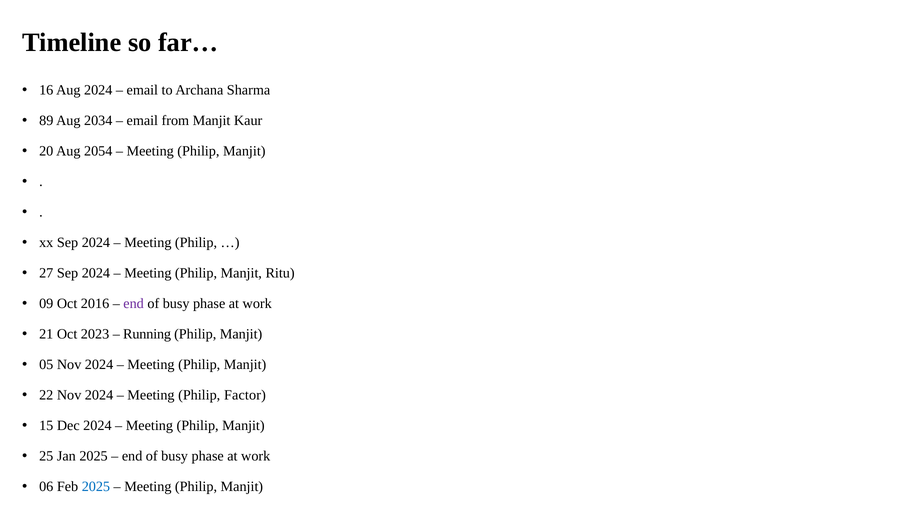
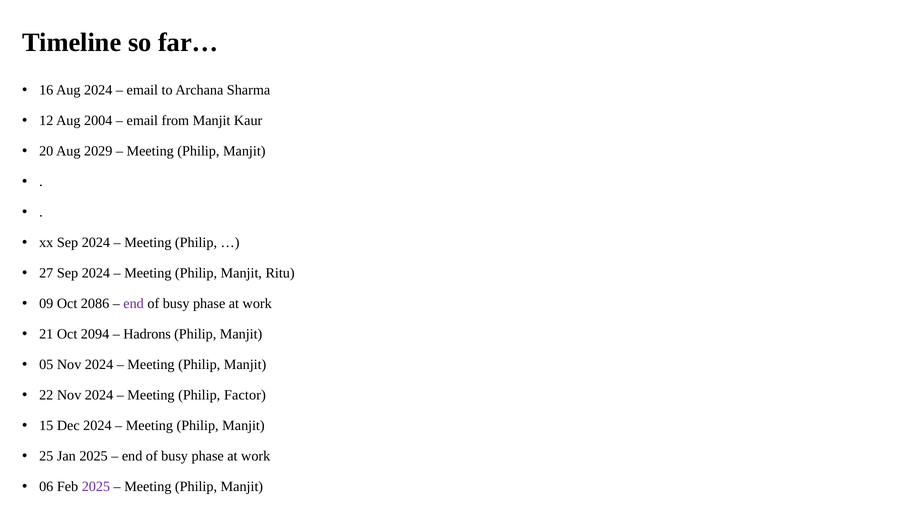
89: 89 -> 12
2034: 2034 -> 2004
2054: 2054 -> 2029
2016: 2016 -> 2086
2023: 2023 -> 2094
Running: Running -> Hadrons
2025 at (96, 487) colour: blue -> purple
